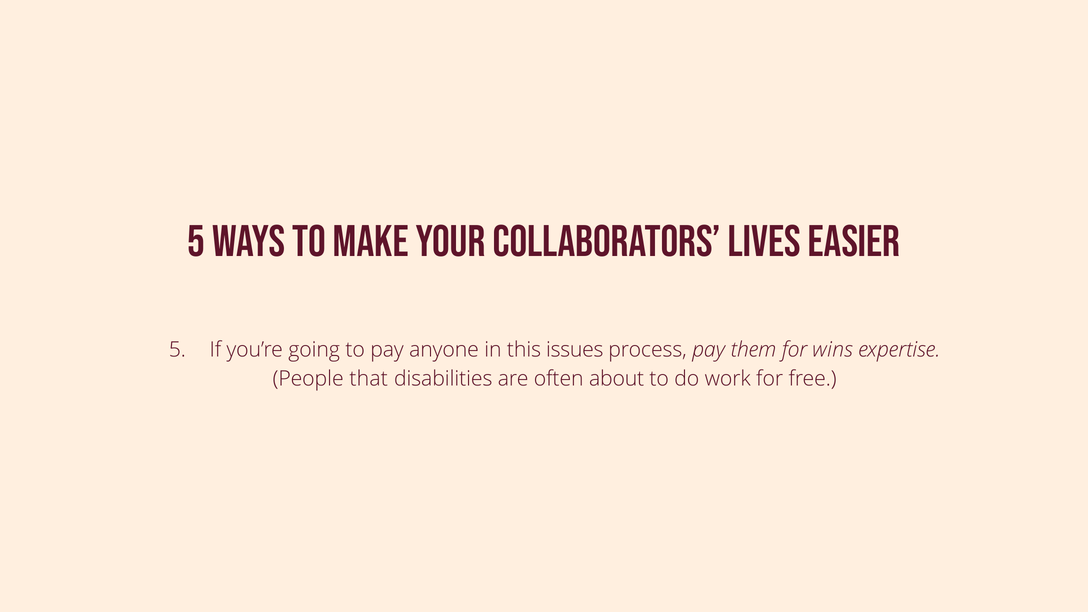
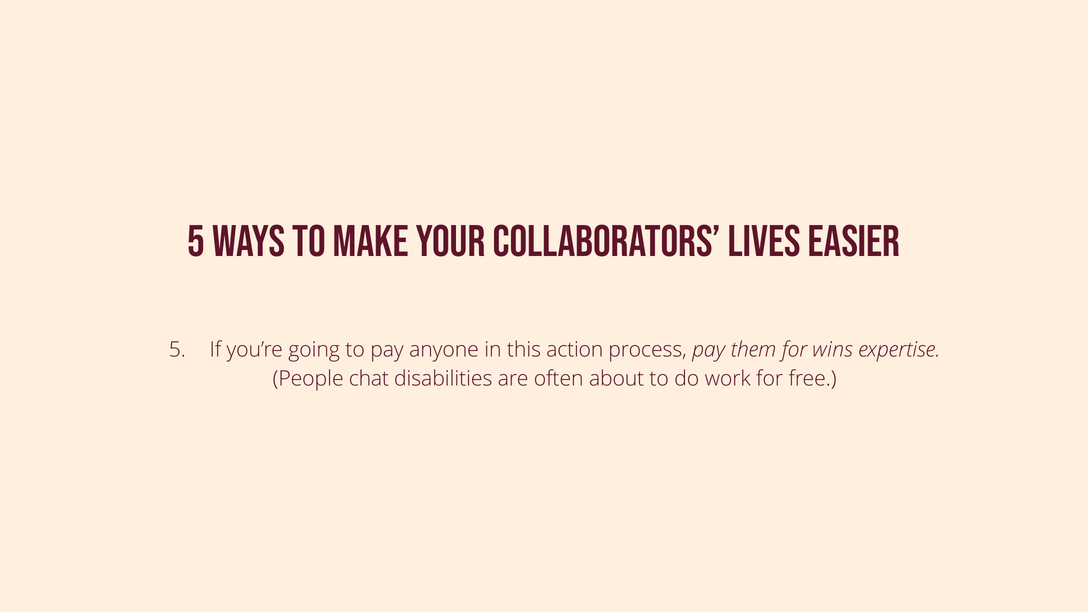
issues: issues -> action
that: that -> chat
